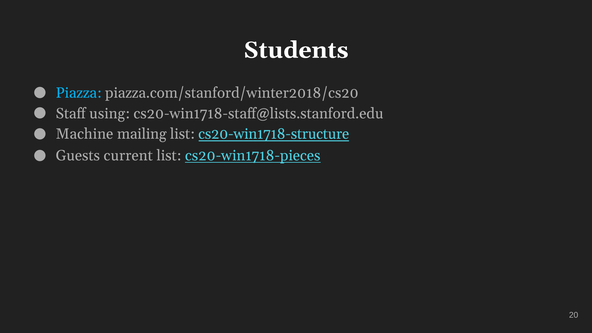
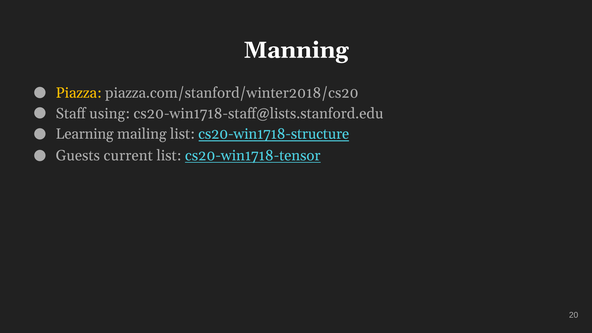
Students: Students -> Manning
Piazza colour: light blue -> yellow
Machine: Machine -> Learning
cs20-win1718-pieces: cs20-win1718-pieces -> cs20-win1718-tensor
